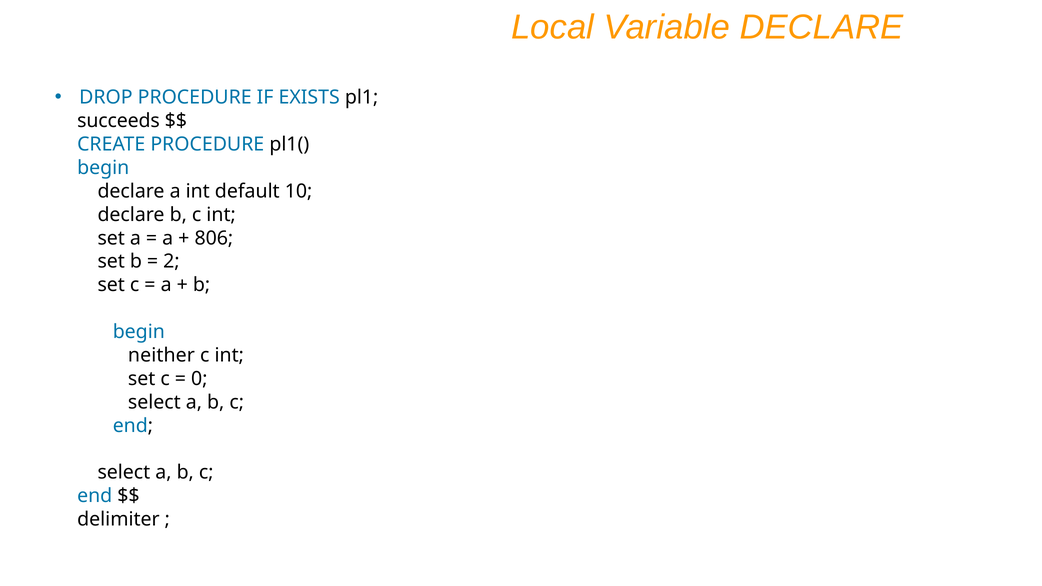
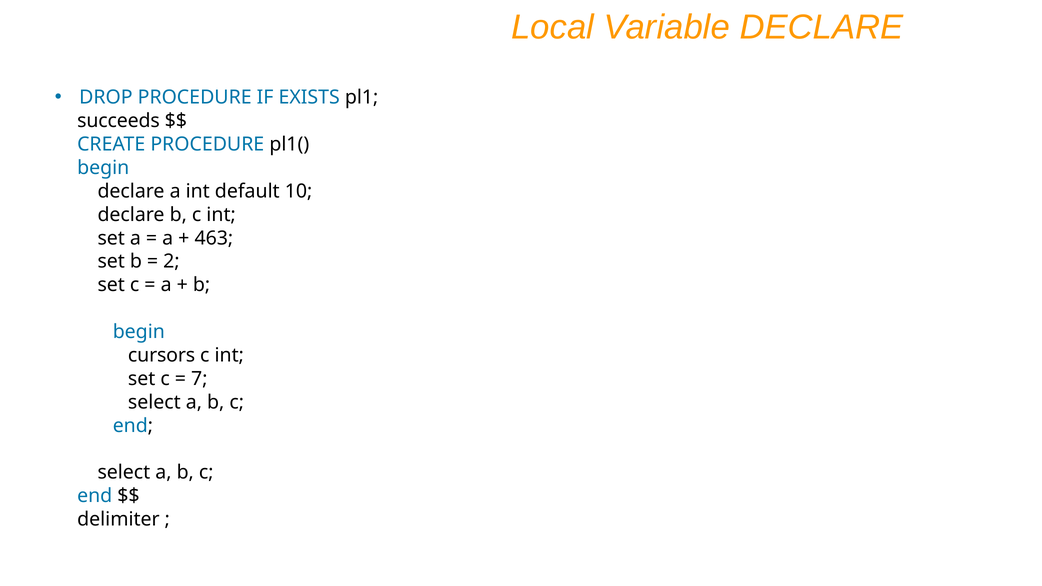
806: 806 -> 463
neither: neither -> cursors
0: 0 -> 7
